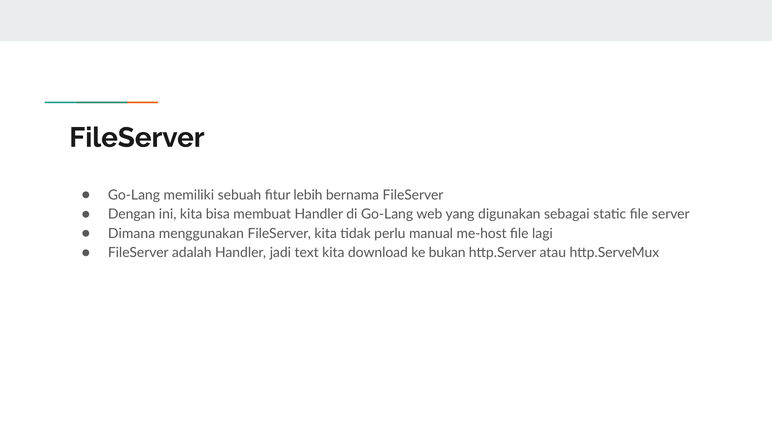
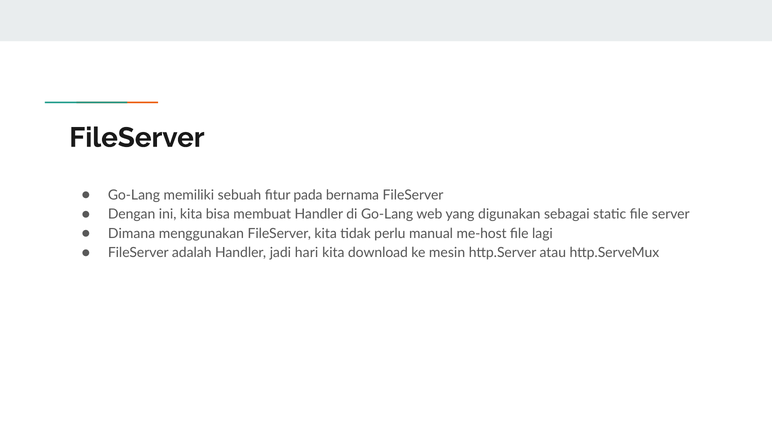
lebih: lebih -> pada
text: text -> hari
bukan: bukan -> mesin
